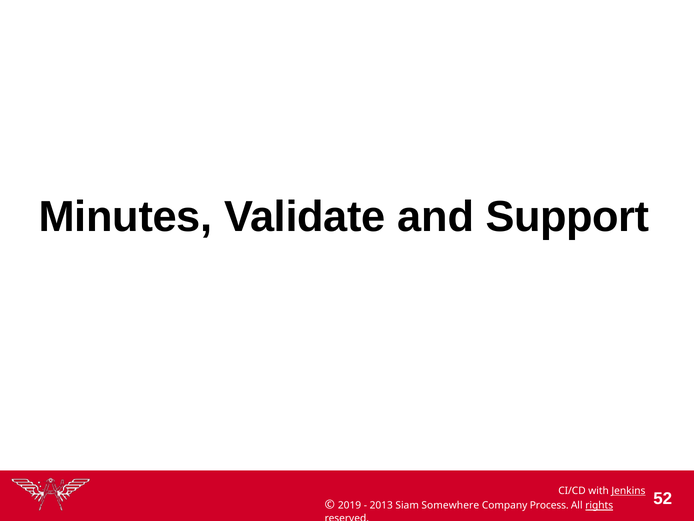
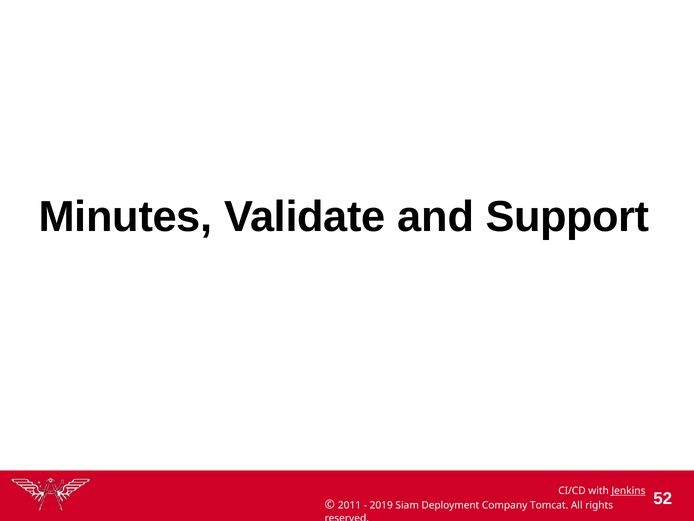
2019: 2019 -> 2011
2013: 2013 -> 2019
Somewhere: Somewhere -> Deployment
Process: Process -> Tomcat
rights underline: present -> none
